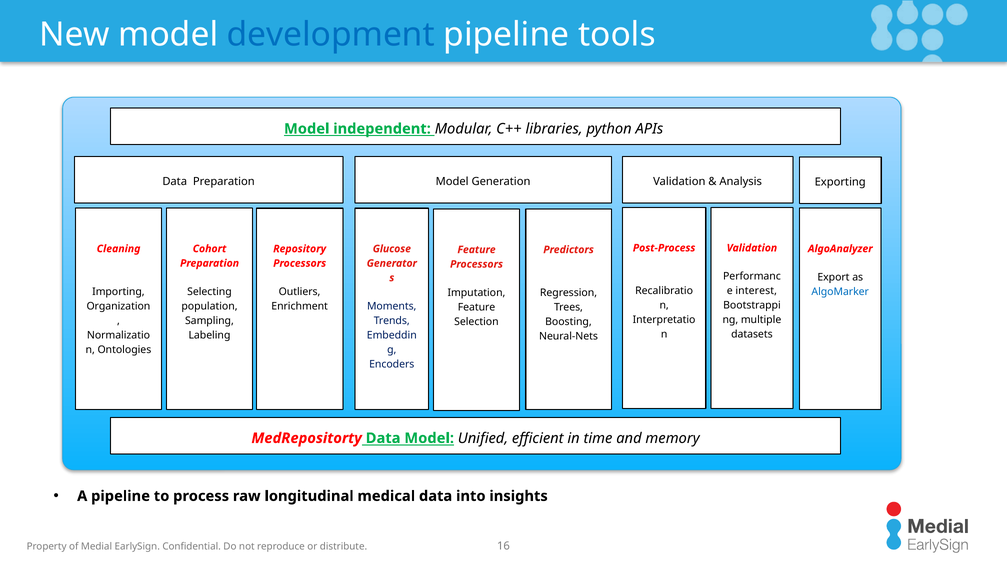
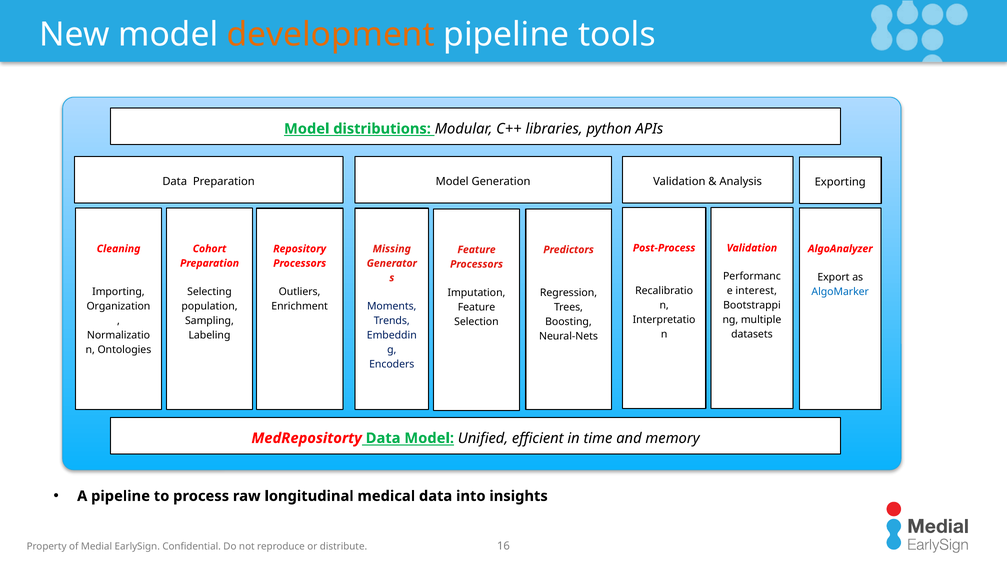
development colour: blue -> orange
independent: independent -> distributions
Glucose: Glucose -> Missing
